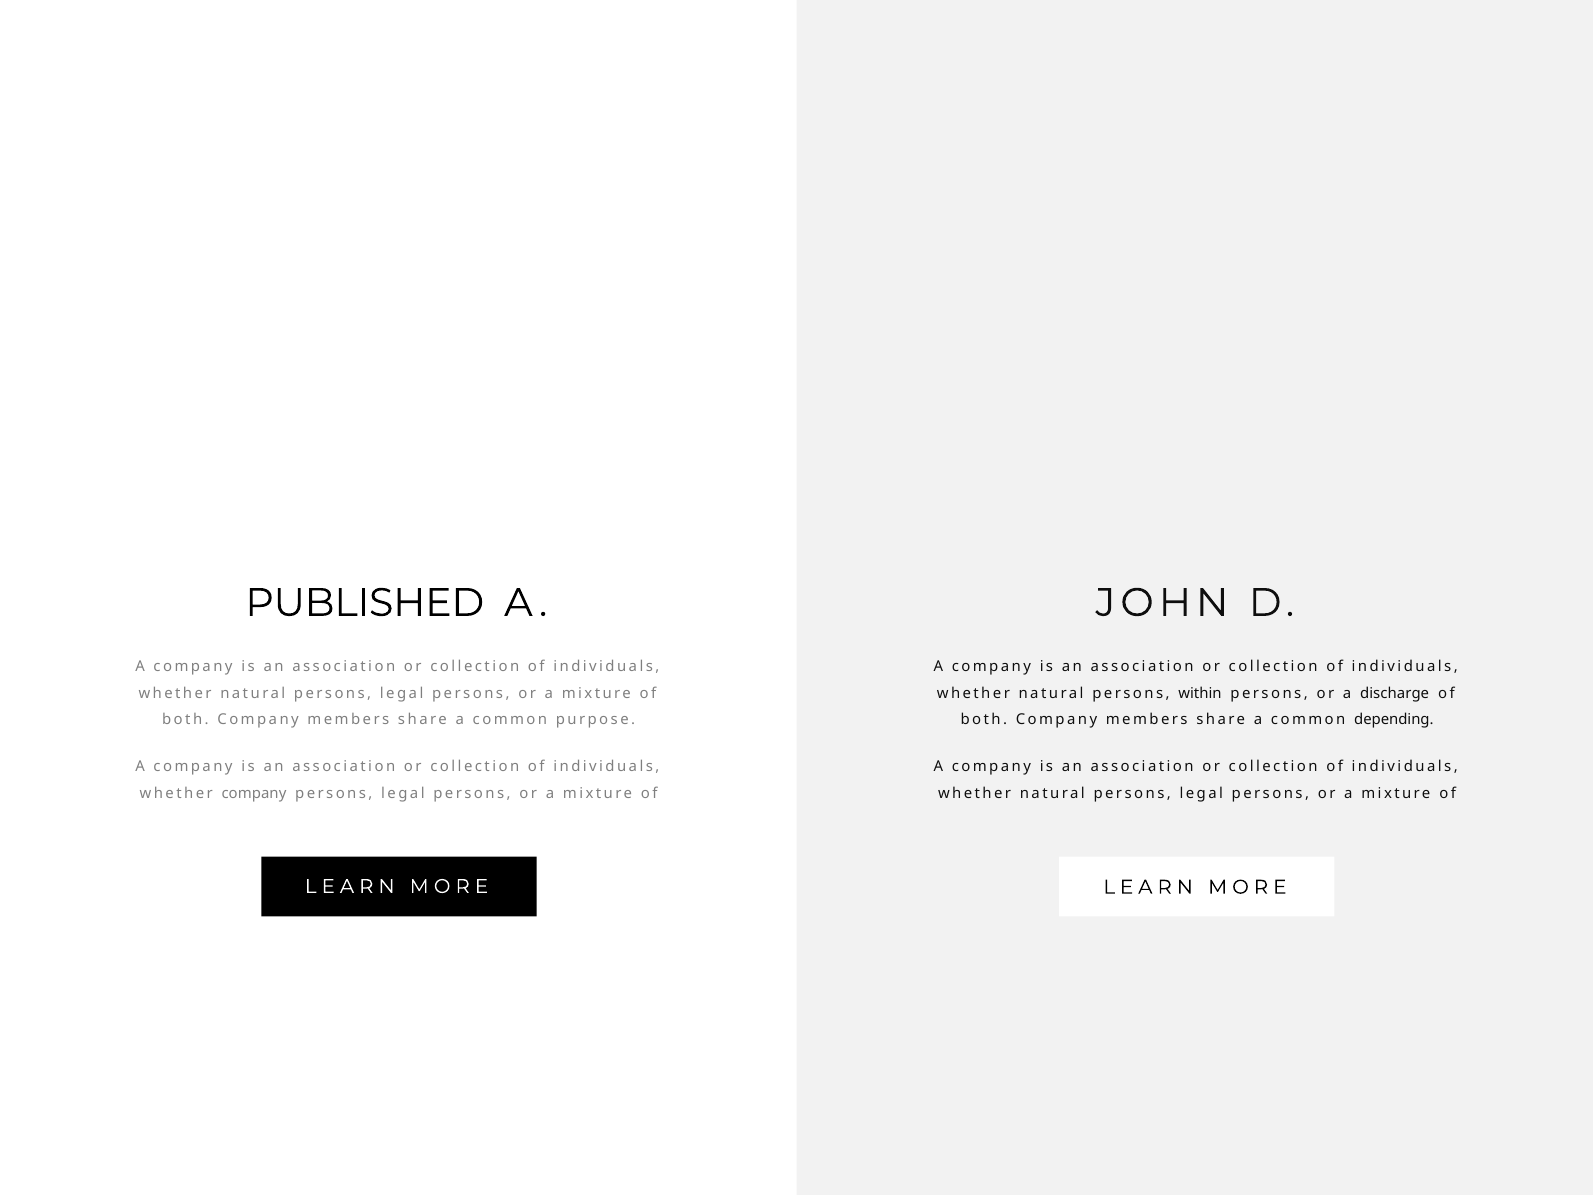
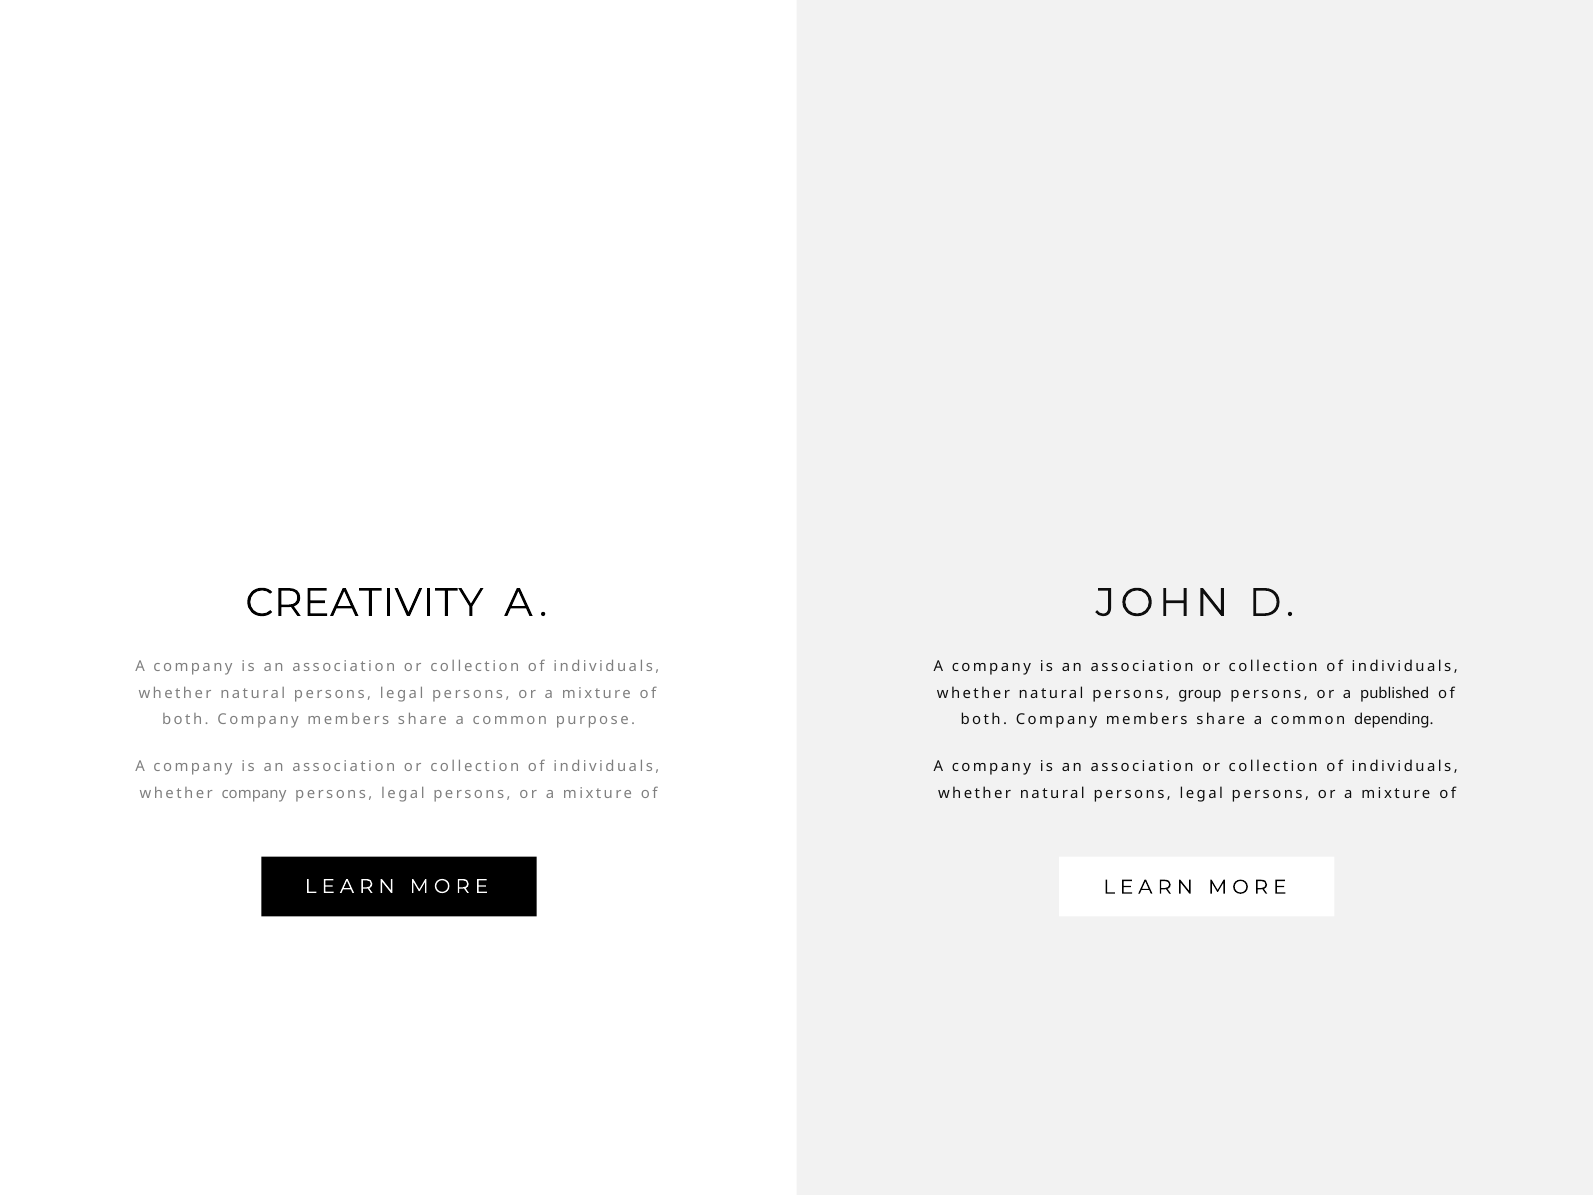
PUBLISHED: PUBLISHED -> CREATIVITY
within: within -> group
discharge: discharge -> published
